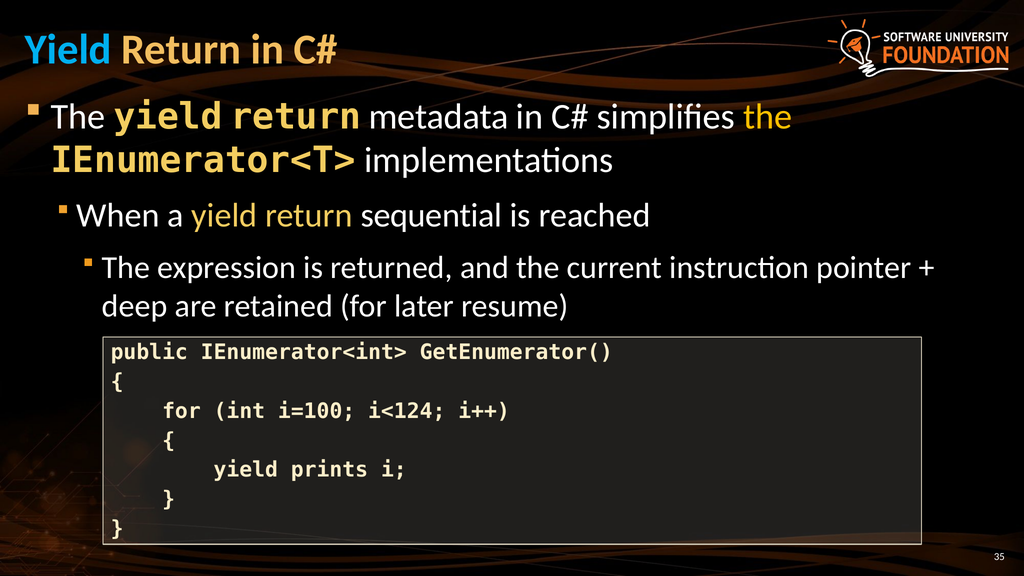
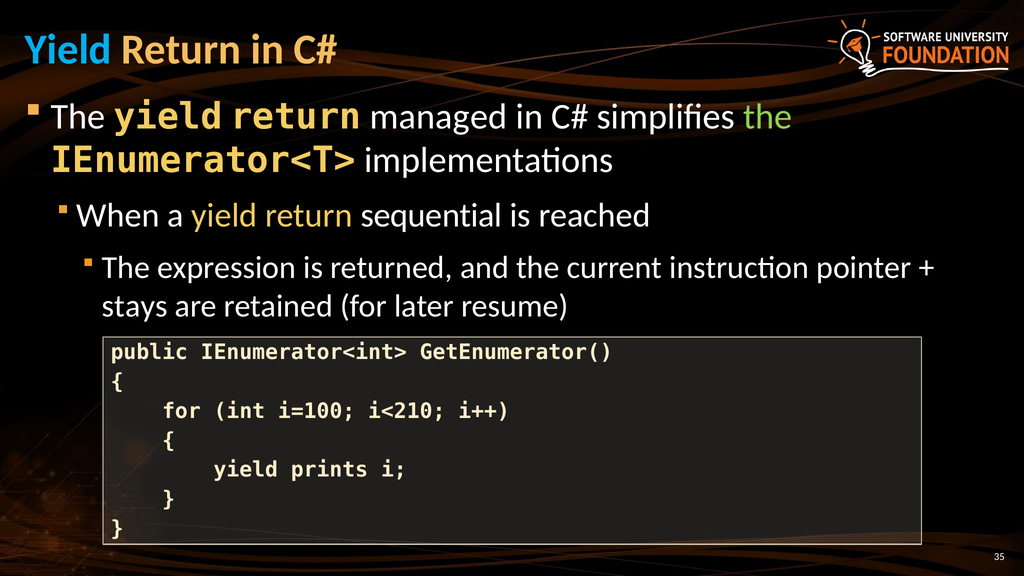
metadata: metadata -> managed
the at (768, 117) colour: yellow -> light green
deep: deep -> stays
i<124: i<124 -> i<210
